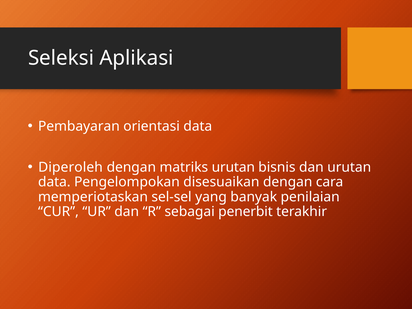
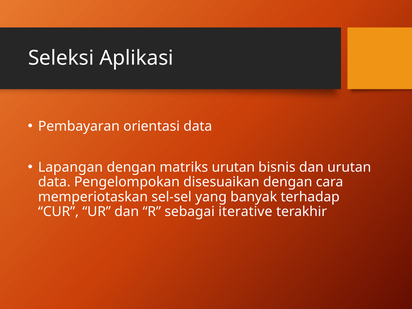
Diperoleh: Diperoleh -> Lapangan
penilaian: penilaian -> terhadap
penerbit: penerbit -> iterative
